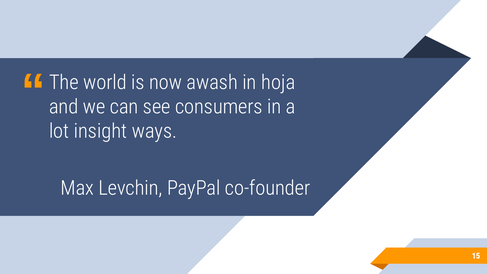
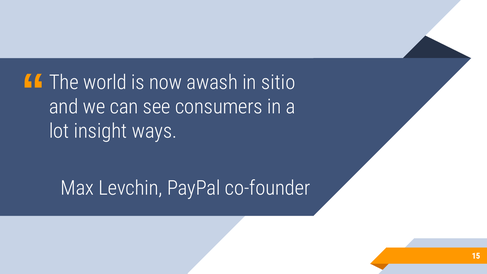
hoja: hoja -> sitio
